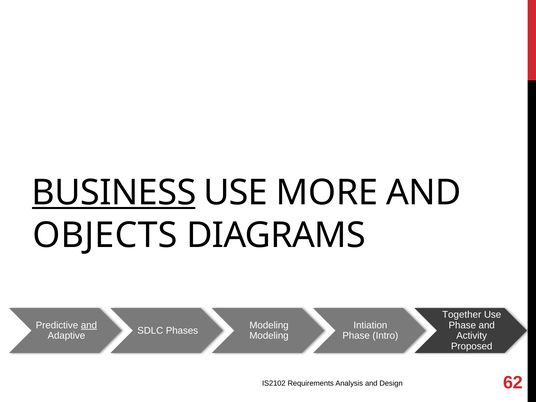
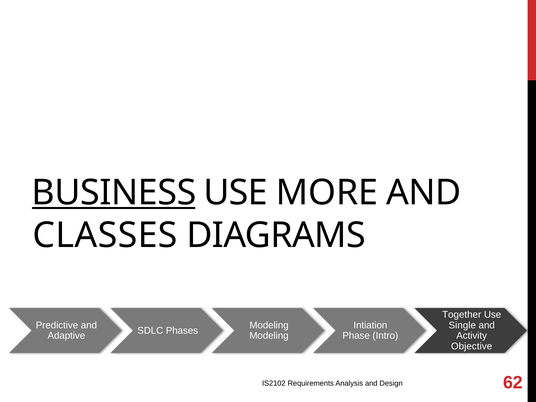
OBJECTS: OBJECTS -> CLASSES
and at (89, 325) underline: present -> none
Phase at (462, 325): Phase -> Single
Proposed: Proposed -> Objective
